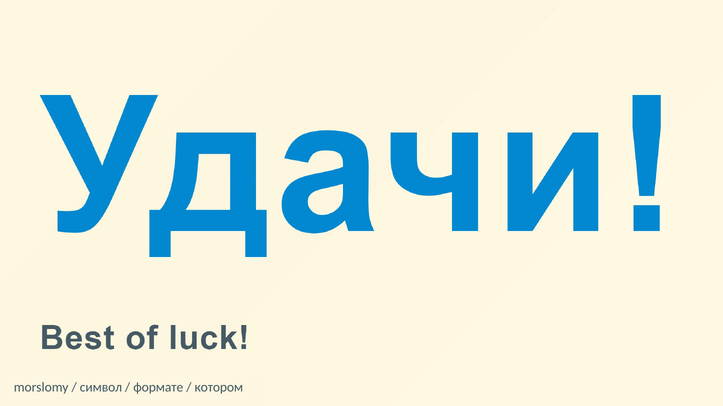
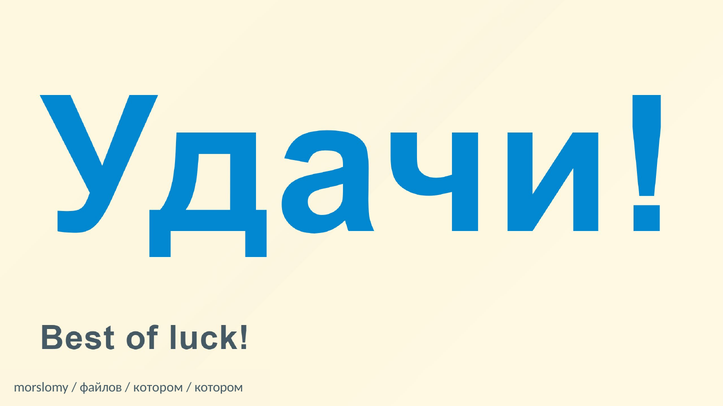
символ: символ -> файлов
формате at (158, 388): формате -> котором
